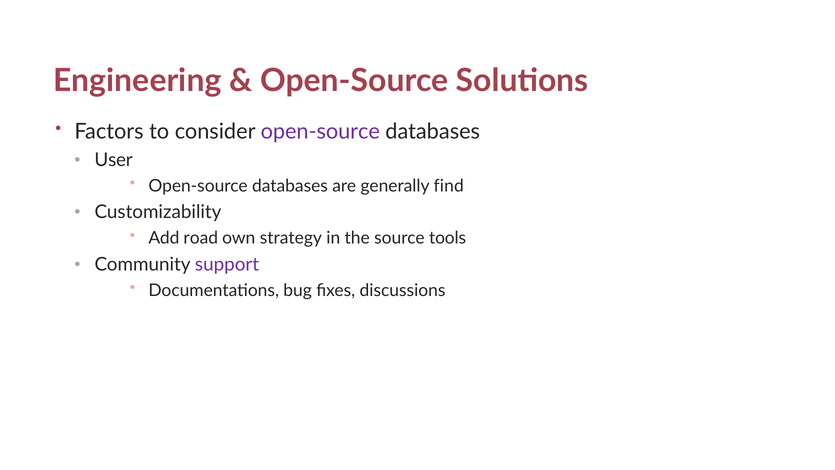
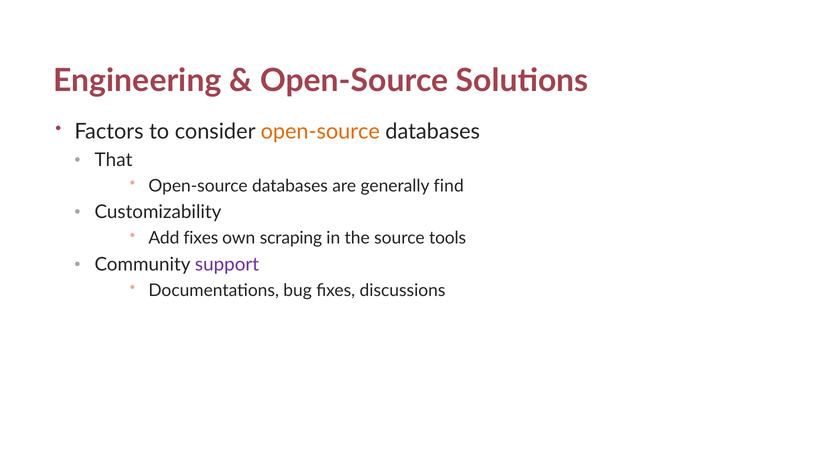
open-source at (320, 131) colour: purple -> orange
User: User -> That
Add road: road -> fixes
strategy: strategy -> scraping
